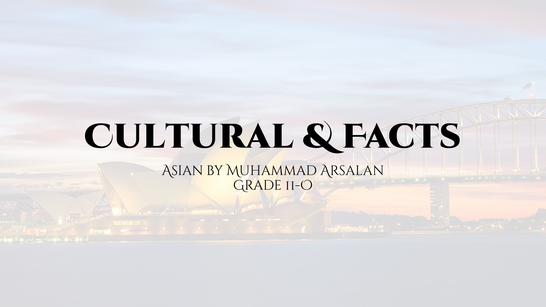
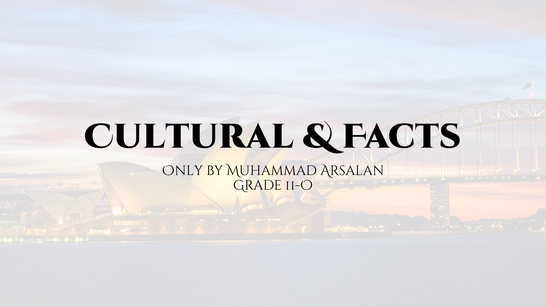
Asian: Asian -> Only
